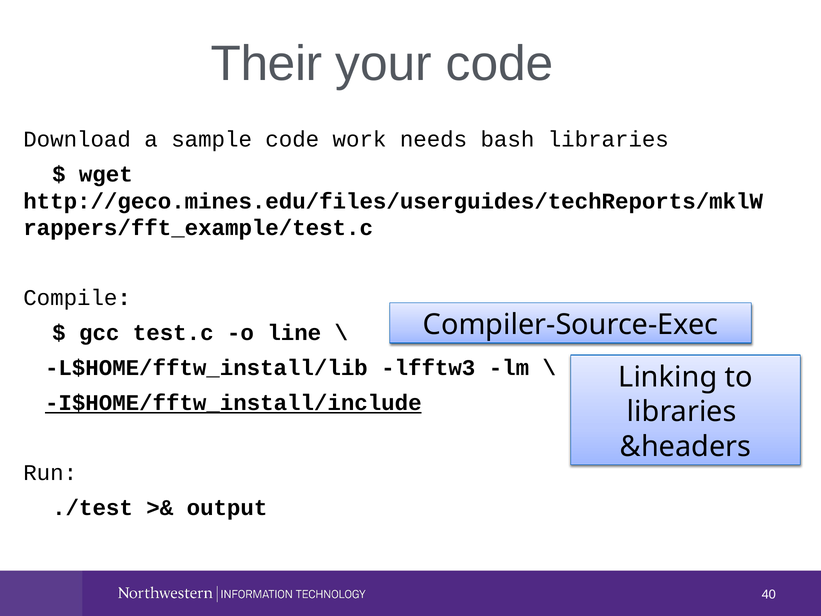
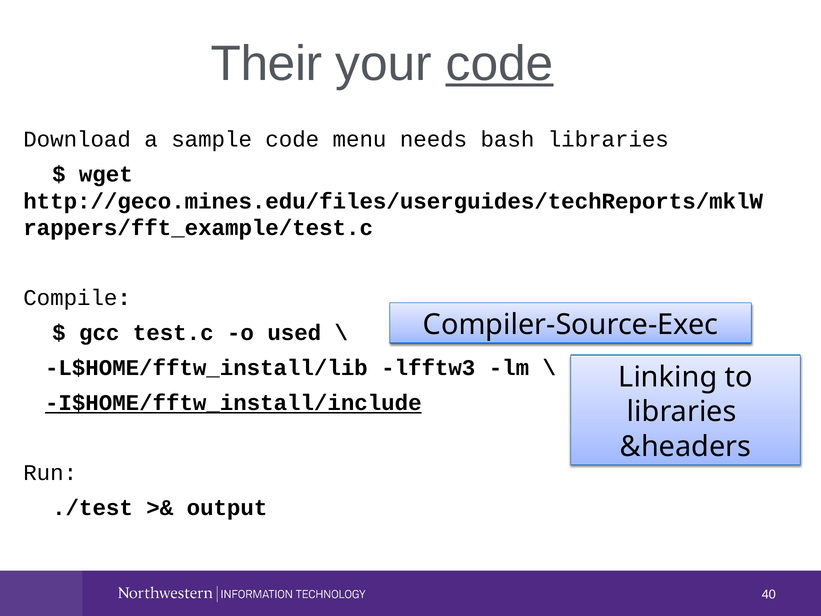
code at (500, 64) underline: none -> present
work: work -> menu
line: line -> used
